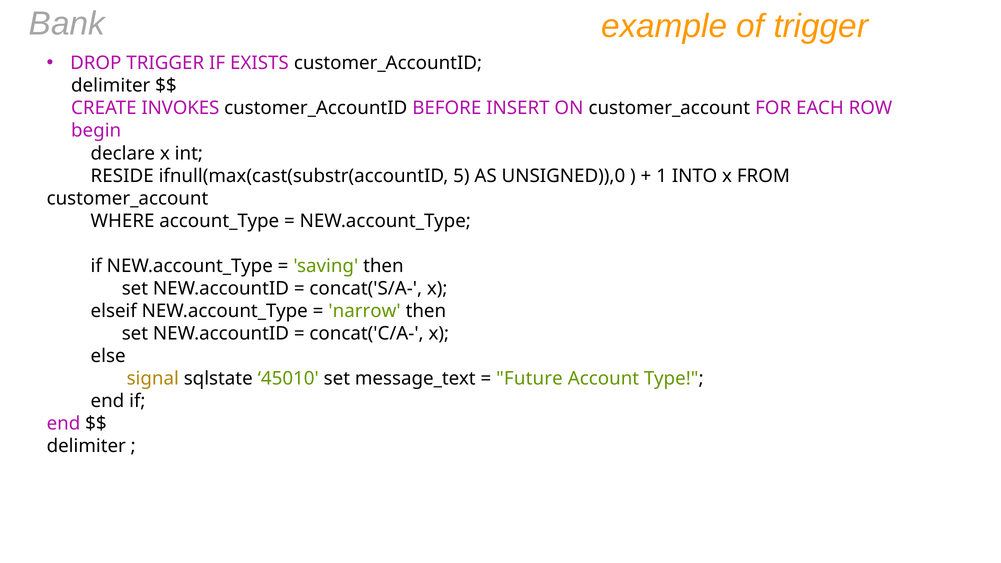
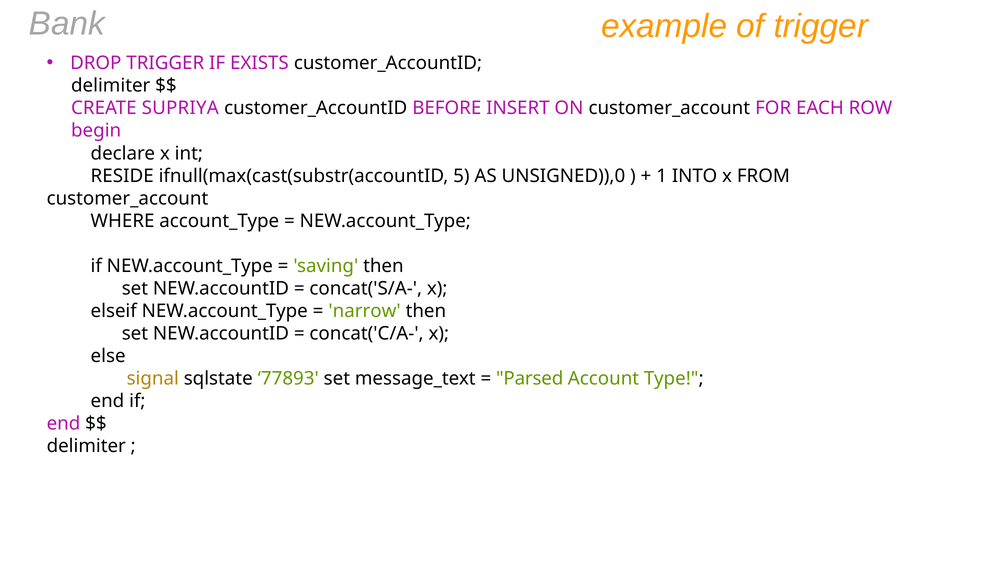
INVOKES: INVOKES -> SUPRIYA
45010: 45010 -> 77893
Future: Future -> Parsed
